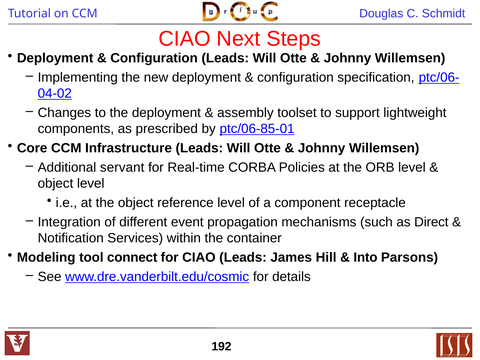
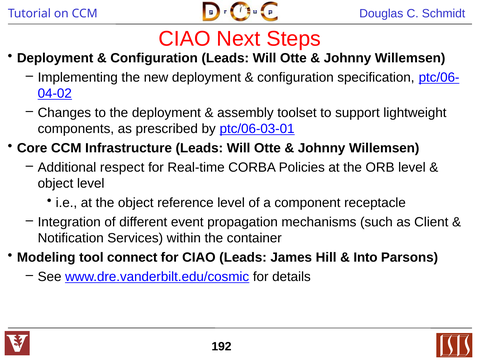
ptc/06-85-01: ptc/06-85-01 -> ptc/06-03-01
servant: servant -> respect
Direct: Direct -> Client
